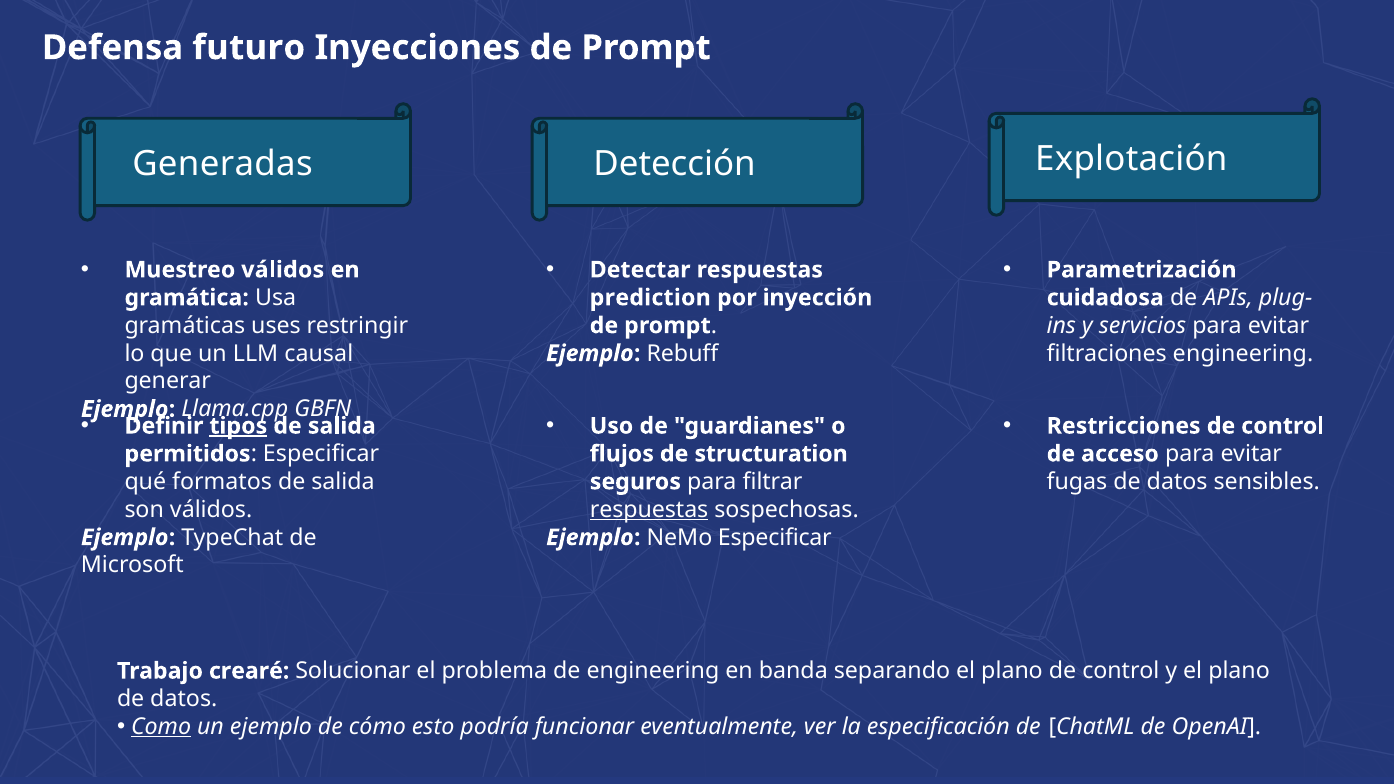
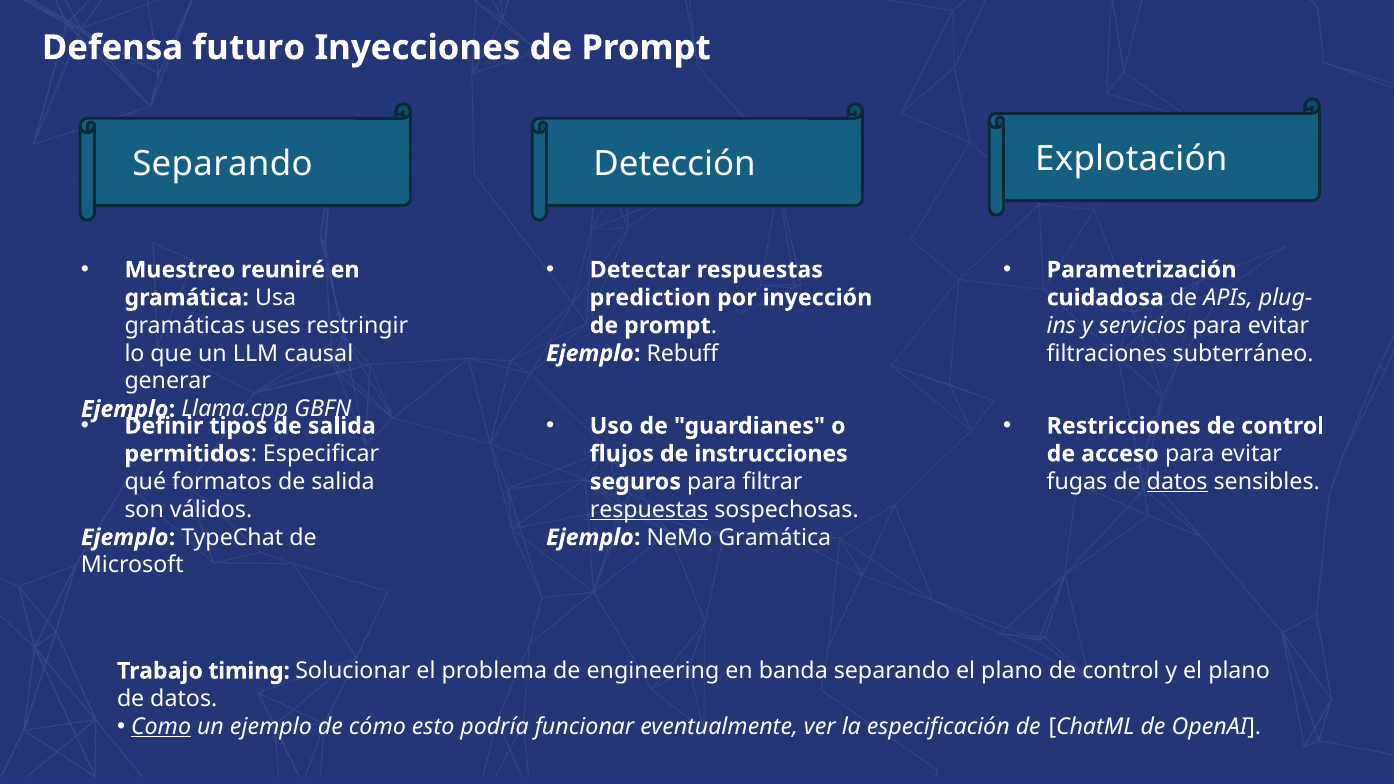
Generadas at (222, 164): Generadas -> Separando
Muestreo válidos: válidos -> reuniré
filtraciones engineering: engineering -> subterráneo
tipos underline: present -> none
structuration: structuration -> instrucciones
datos at (1177, 482) underline: none -> present
NeMo Especificar: Especificar -> Gramática
crearé: crearé -> timing
